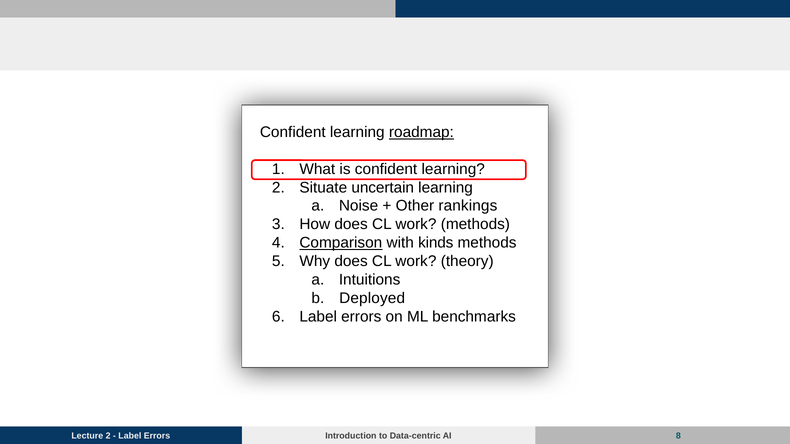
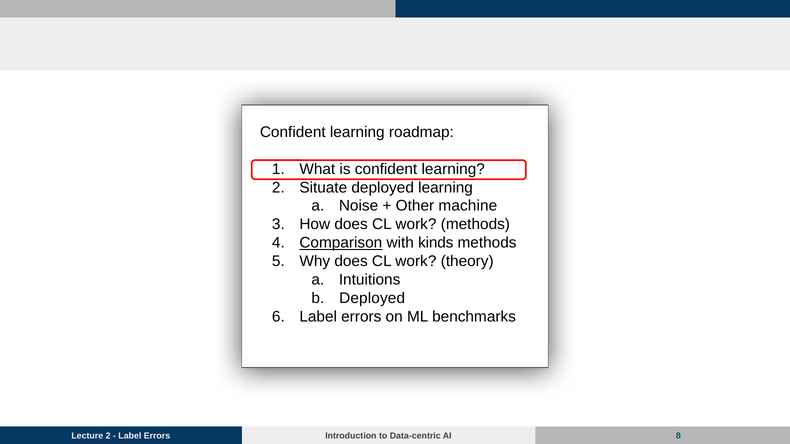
roadmap underline: present -> none
Situate uncertain: uncertain -> deployed
rankings: rankings -> machine
